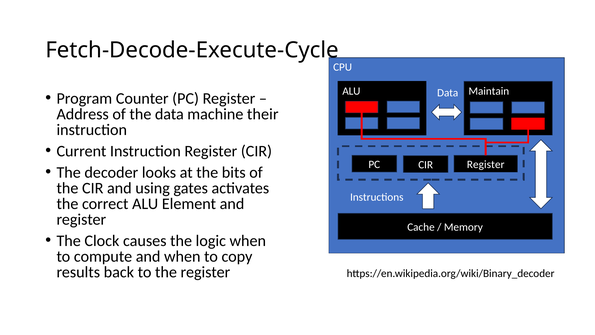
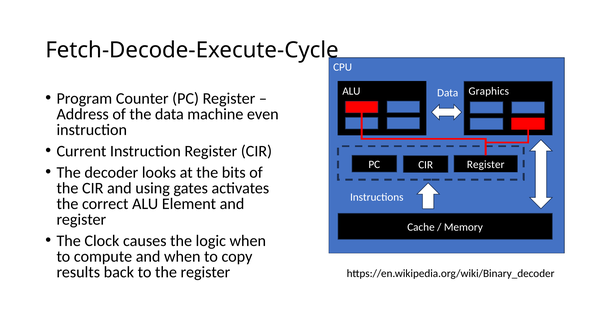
Maintain: Maintain -> Graphics
their: their -> even
